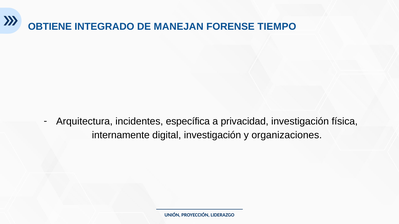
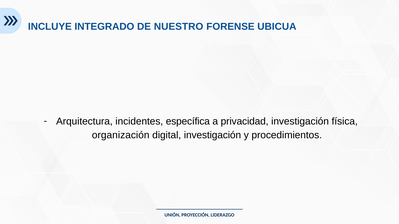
OBTIENE: OBTIENE -> INCLUYE
MANEJAN: MANEJAN -> NUESTRO
TIEMPO: TIEMPO -> UBICUA
internamente: internamente -> organización
organizaciones: organizaciones -> procedimientos
